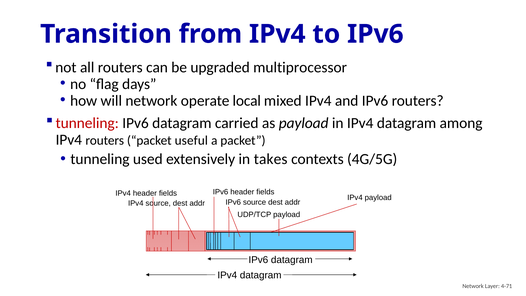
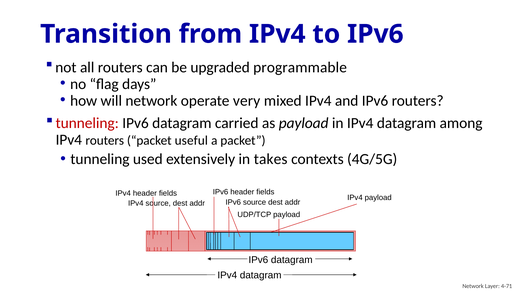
multiprocessor: multiprocessor -> programmable
local: local -> very
